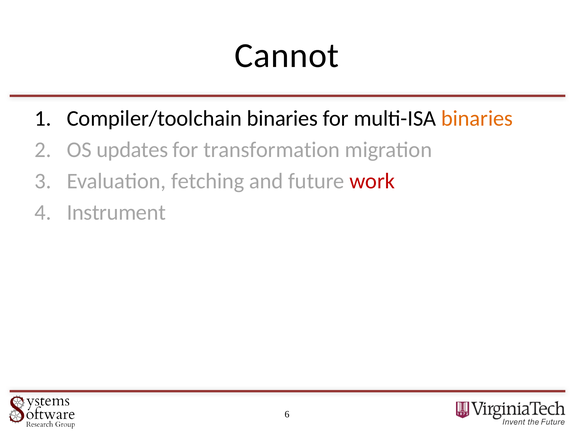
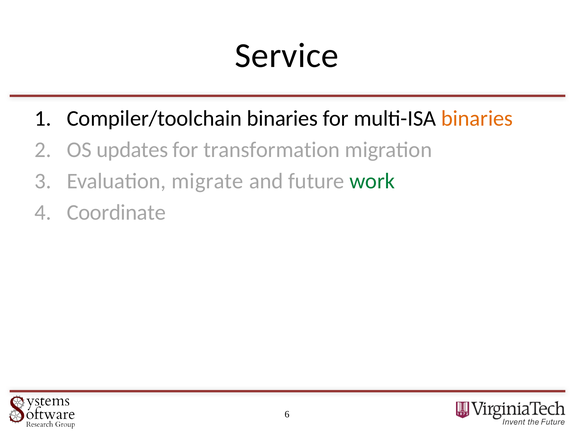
Cannot: Cannot -> Service
fetching: fetching -> migrate
work colour: red -> green
Instrument: Instrument -> Coordinate
